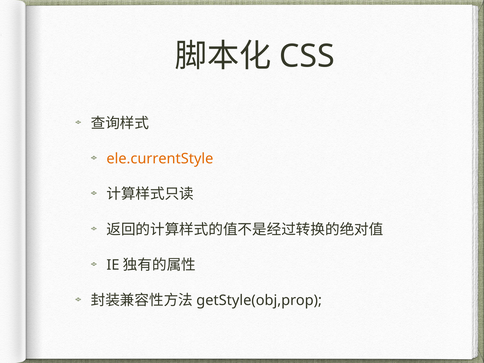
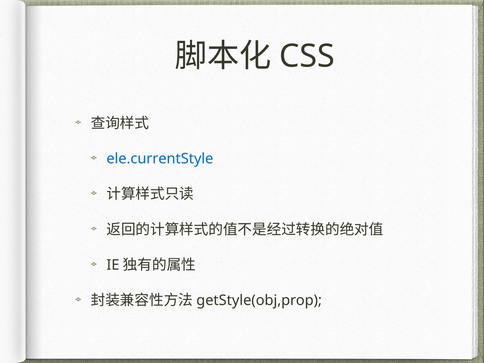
ele.currentStyle colour: orange -> blue
